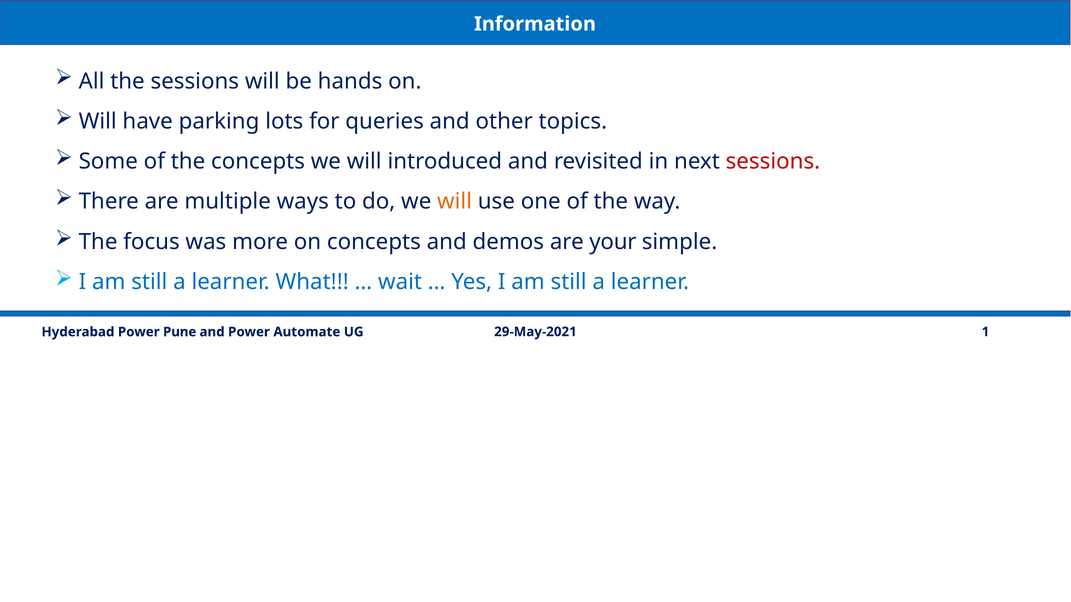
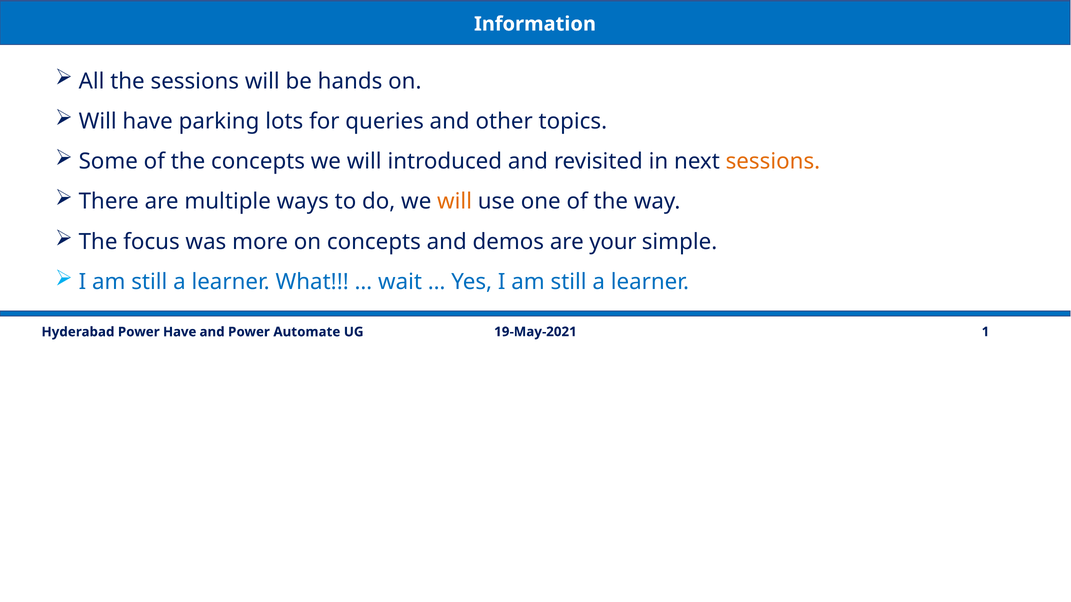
sessions at (773, 162) colour: red -> orange
29-May-2021: 29-May-2021 -> 19-May-2021
Power Pune: Pune -> Have
